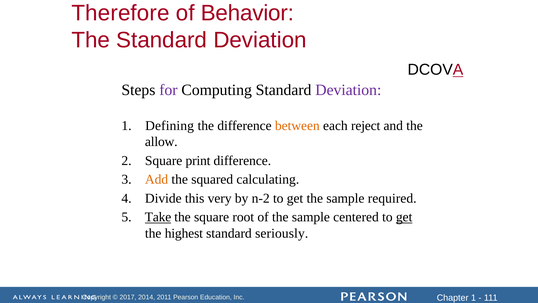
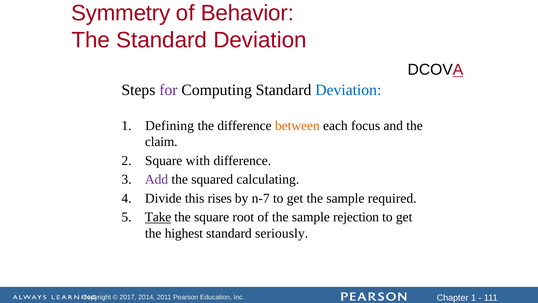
Therefore: Therefore -> Symmetry
Deviation at (348, 90) colour: purple -> blue
reject: reject -> focus
allow: allow -> claim
print: print -> with
Add colour: orange -> purple
very: very -> rises
n-2: n-2 -> n-7
centered: centered -> rejection
get at (404, 217) underline: present -> none
